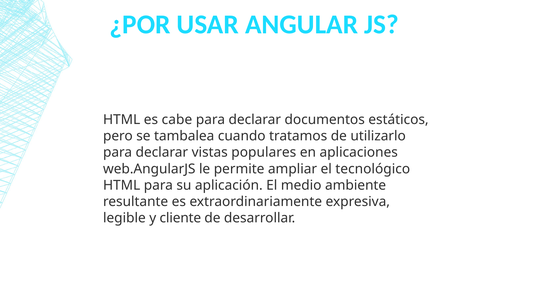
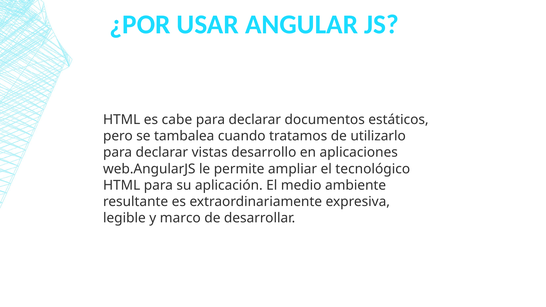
populares: populares -> desarrollo
cliente: cliente -> marco
